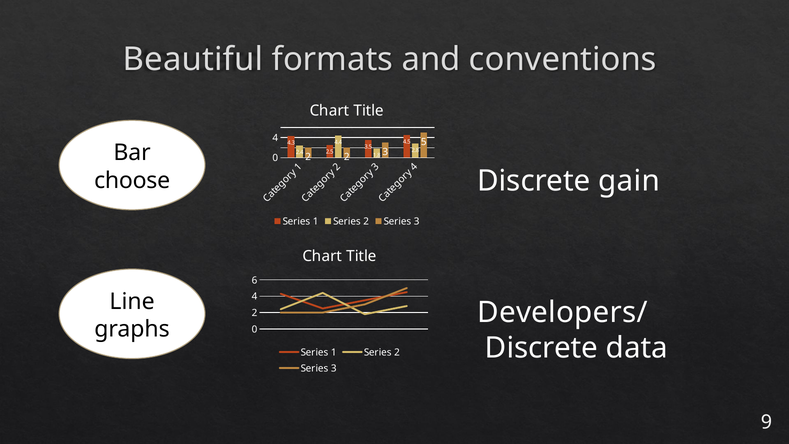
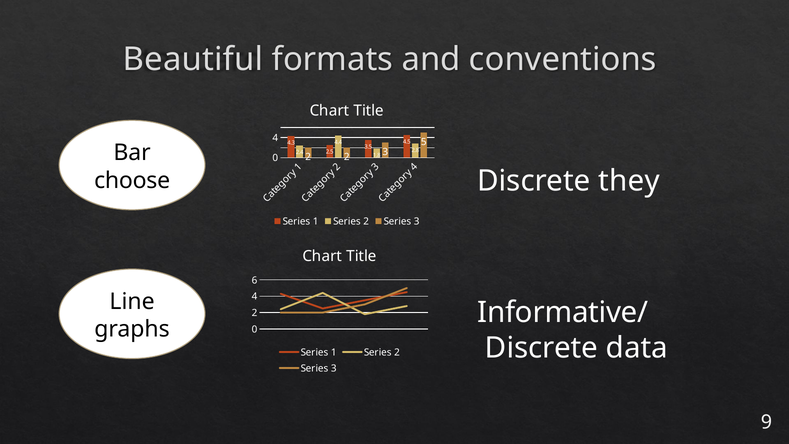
gain: gain -> they
Developers/: Developers/ -> Informative/
